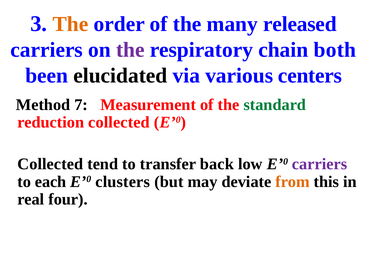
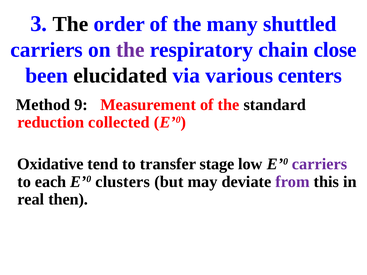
The at (71, 24) colour: orange -> black
released: released -> shuttled
both: both -> close
7: 7 -> 9
standard colour: green -> black
Collected at (50, 164): Collected -> Oxidative
back: back -> stage
from colour: orange -> purple
four: four -> then
